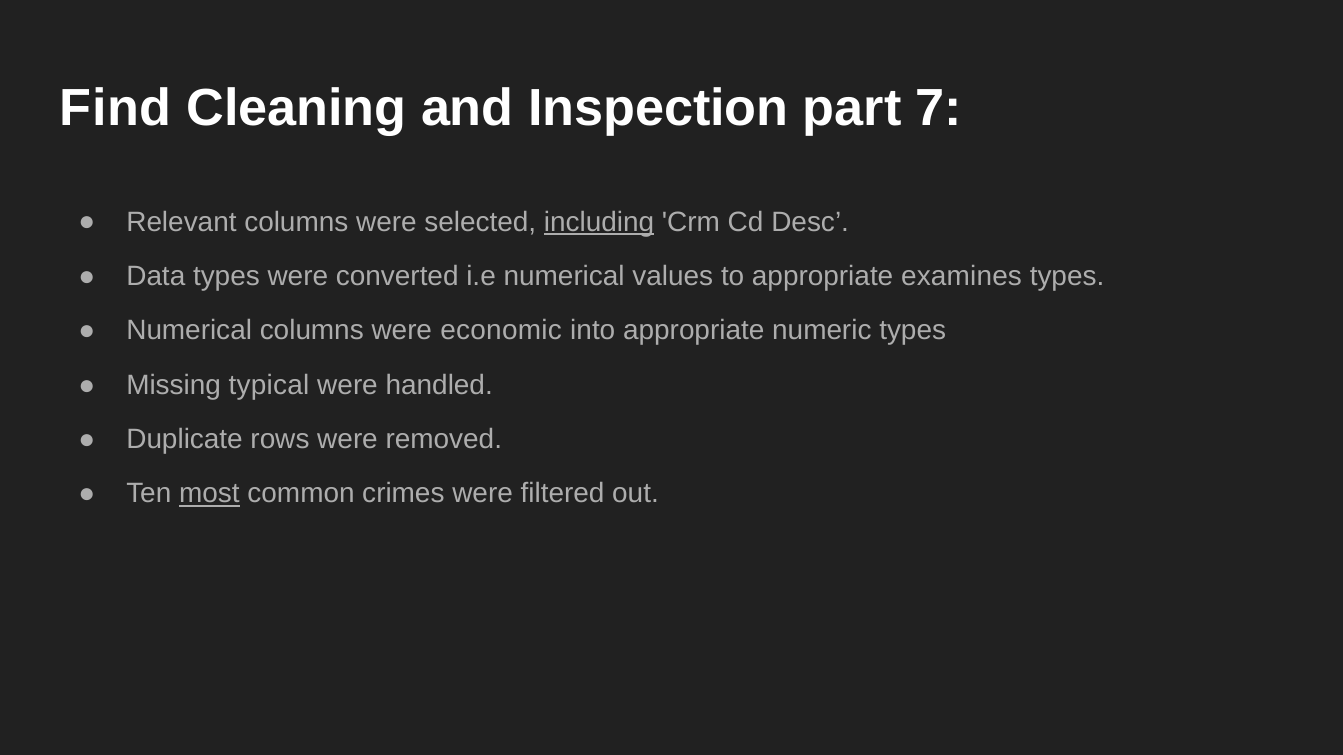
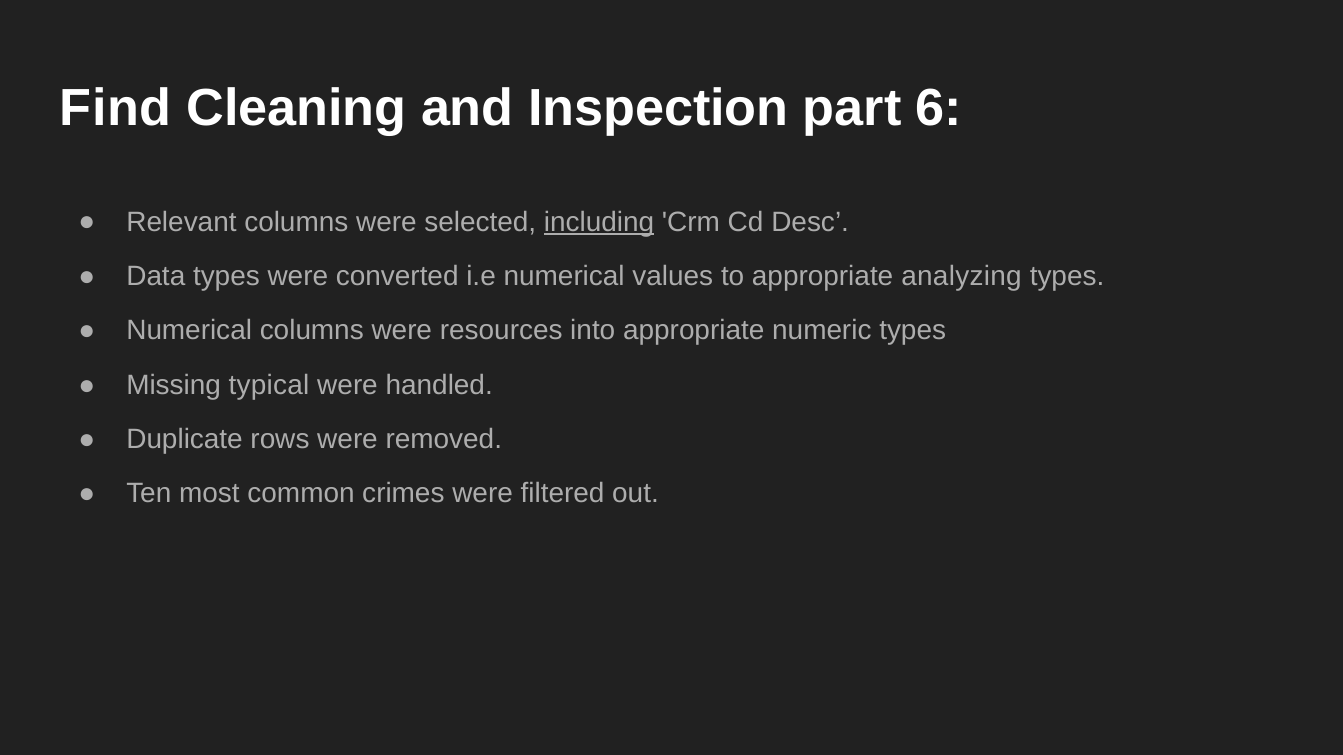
7: 7 -> 6
examines: examines -> analyzing
economic: economic -> resources
most underline: present -> none
